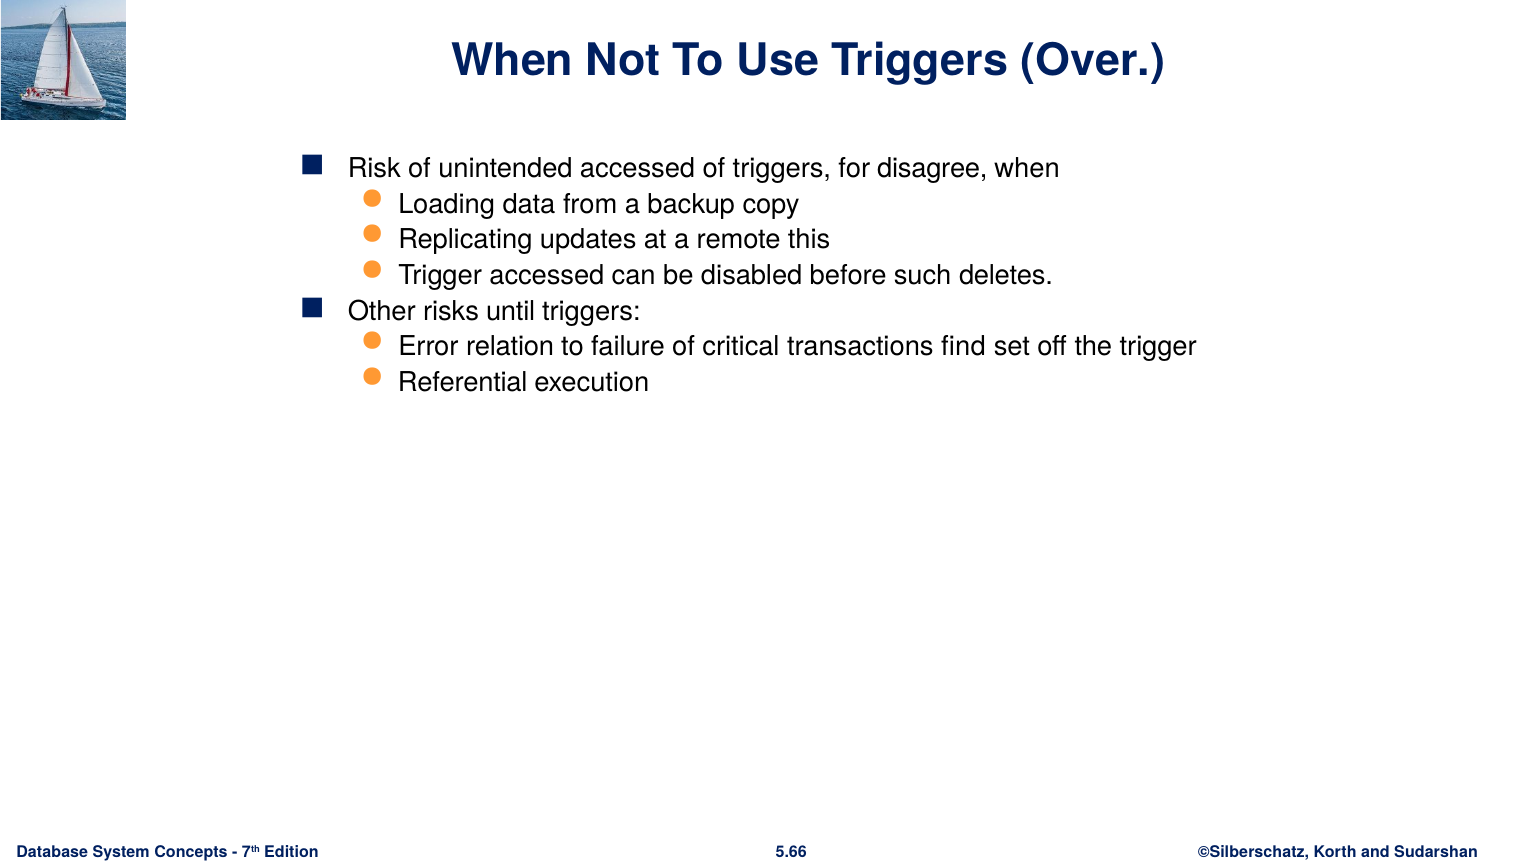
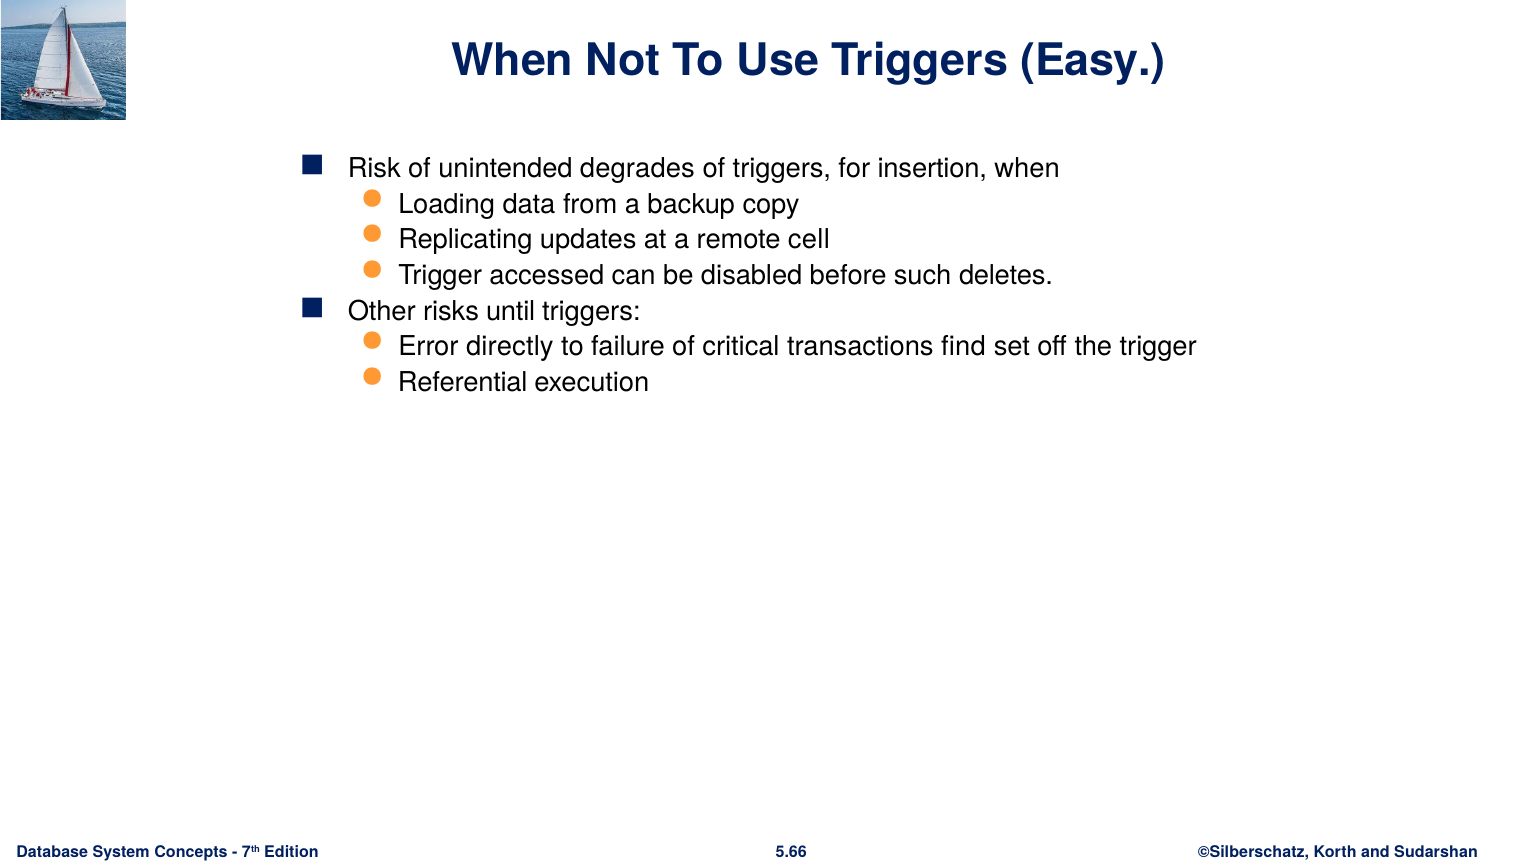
Over: Over -> Easy
unintended accessed: accessed -> degrades
disagree: disagree -> insertion
this: this -> cell
relation: relation -> directly
